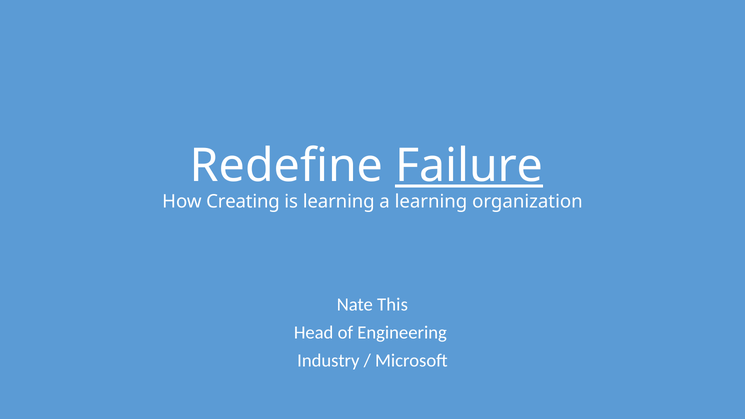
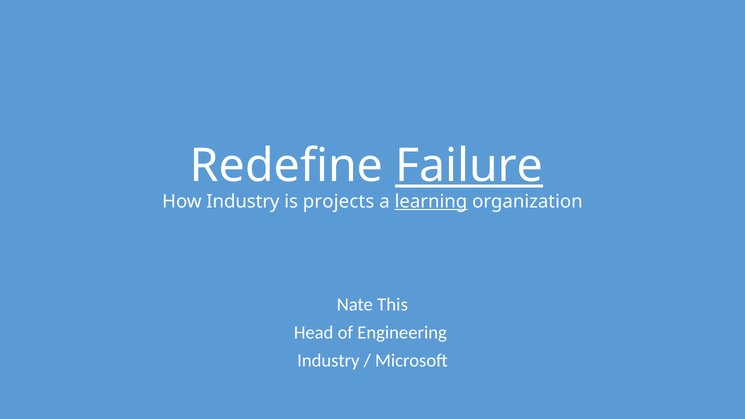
How Creating: Creating -> Industry
is learning: learning -> projects
learning at (431, 202) underline: none -> present
